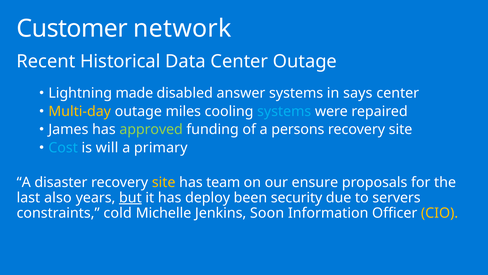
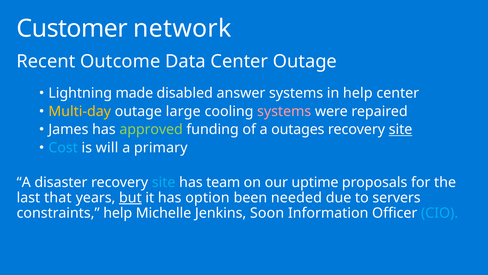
Historical: Historical -> Outcome
in says: says -> help
miles: miles -> large
systems at (284, 111) colour: light blue -> pink
persons: persons -> outages
site at (401, 129) underline: none -> present
site at (164, 182) colour: yellow -> light blue
ensure: ensure -> uptime
also: also -> that
deploy: deploy -> option
security: security -> needed
constraints cold: cold -> help
CIO colour: yellow -> light blue
